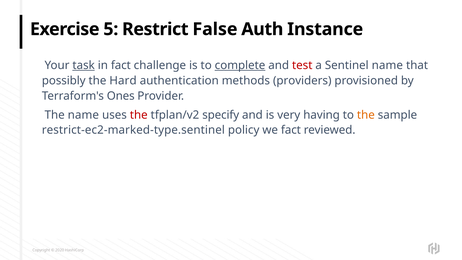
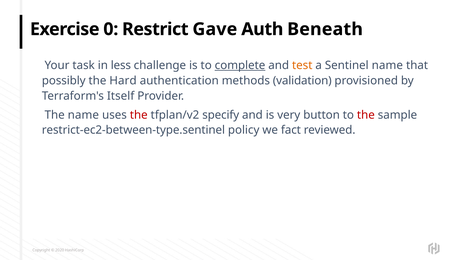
5: 5 -> 0
False: False -> Gave
Instance: Instance -> Beneath
task underline: present -> none
in fact: fact -> less
test colour: red -> orange
providers: providers -> validation
Ones: Ones -> Itself
having: having -> button
the at (366, 115) colour: orange -> red
restrict-ec2-marked-type.sentinel: restrict-ec2-marked-type.sentinel -> restrict-ec2-between-type.sentinel
